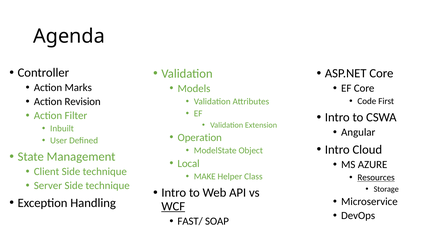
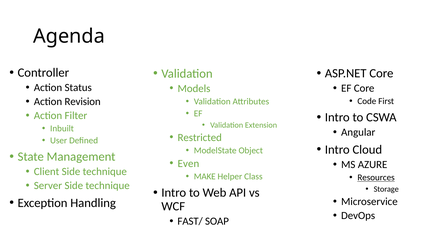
Marks: Marks -> Status
Operation: Operation -> Restricted
Local: Local -> Even
WCF underline: present -> none
